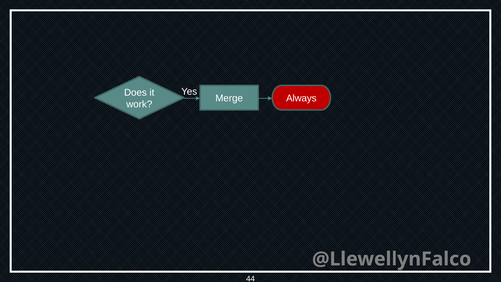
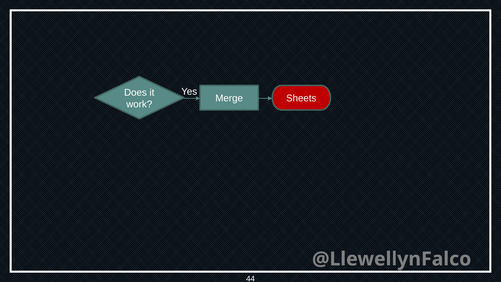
Always: Always -> Sheets
